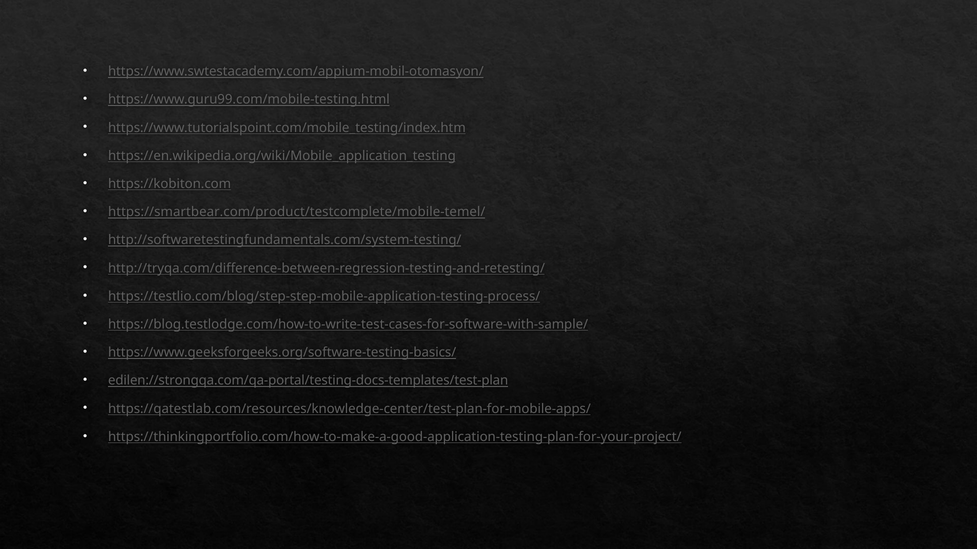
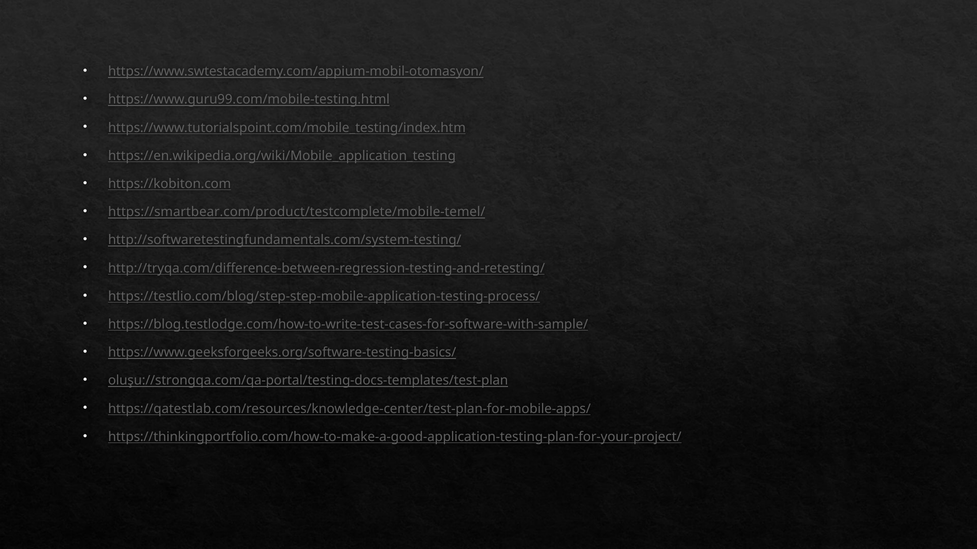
edilen://strongqa.com/qa-portal/testing-docs-templates/test-plan: edilen://strongqa.com/qa-portal/testing-docs-templates/test-plan -> oluşu://strongqa.com/qa-portal/testing-docs-templates/test-plan
